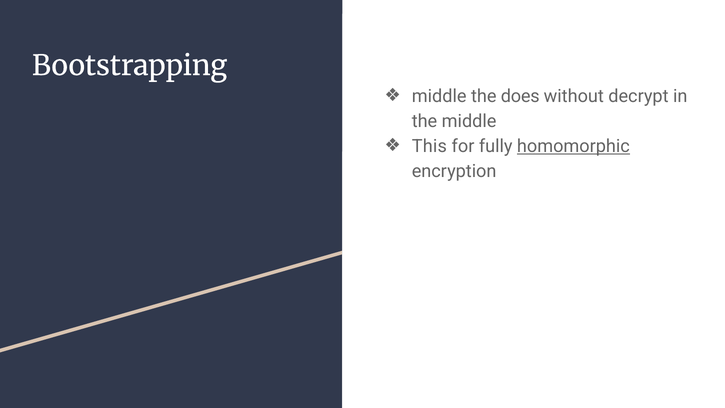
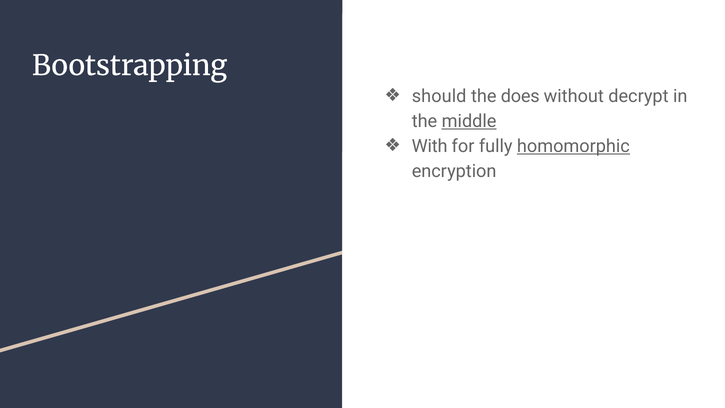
middle at (439, 96): middle -> should
middle at (469, 121) underline: none -> present
This: This -> With
